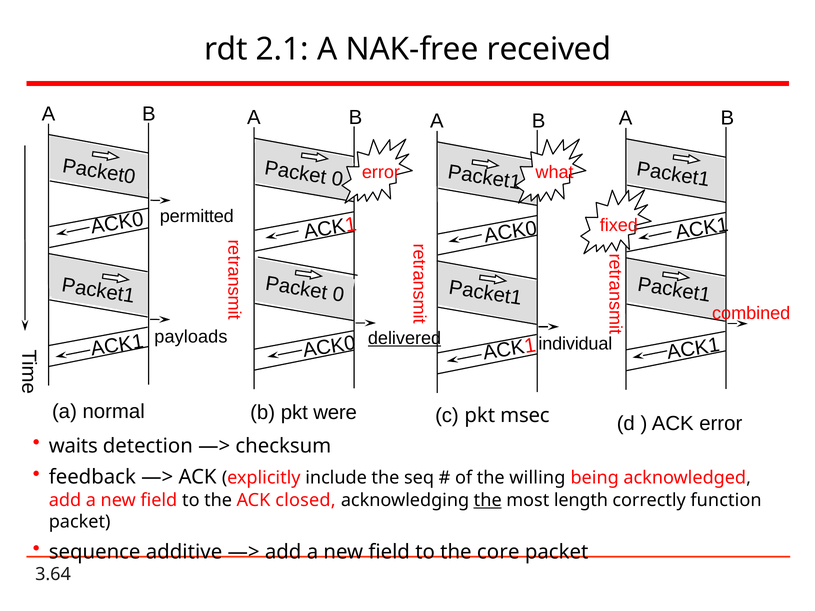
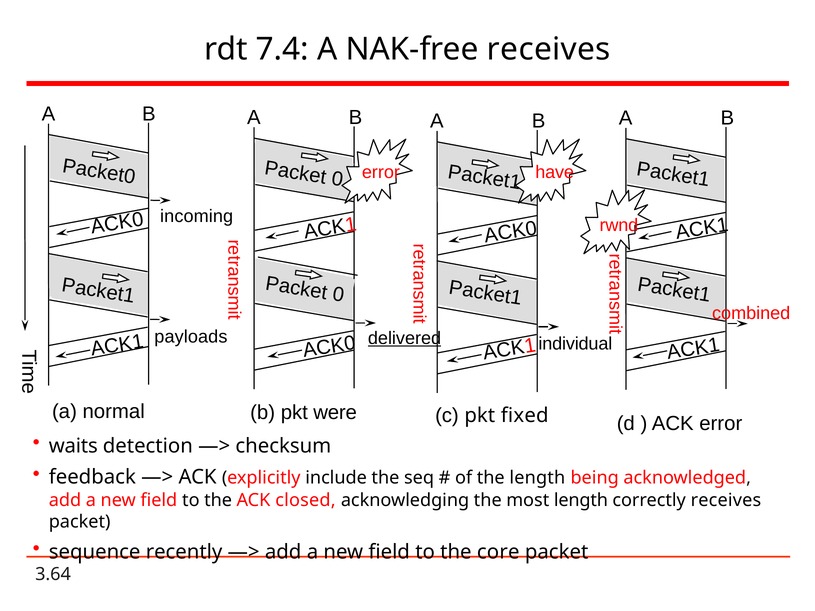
2.1: 2.1 -> 7.4
NAK-free received: received -> receives
what: what -> have
permitted: permitted -> incoming
fixed: fixed -> rwnd
msec: msec -> fixed
the willing: willing -> length
the at (488, 500) underline: present -> none
correctly function: function -> receives
additive: additive -> recently
